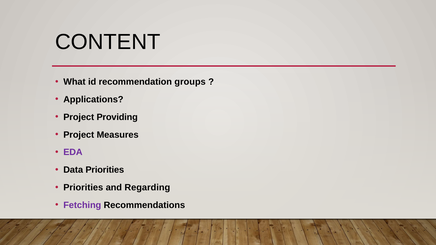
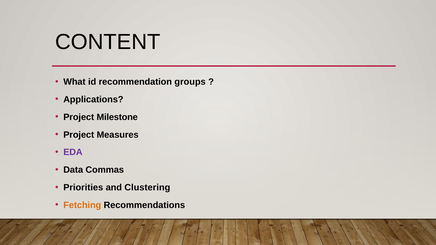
Providing: Providing -> Milestone
Data Priorities: Priorities -> Commas
Regarding: Regarding -> Clustering
Fetching colour: purple -> orange
